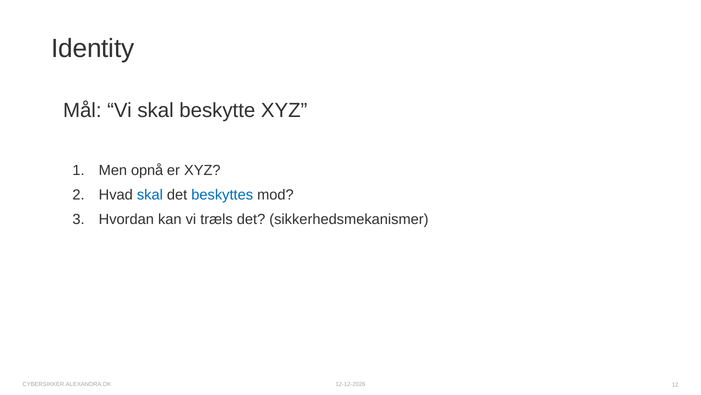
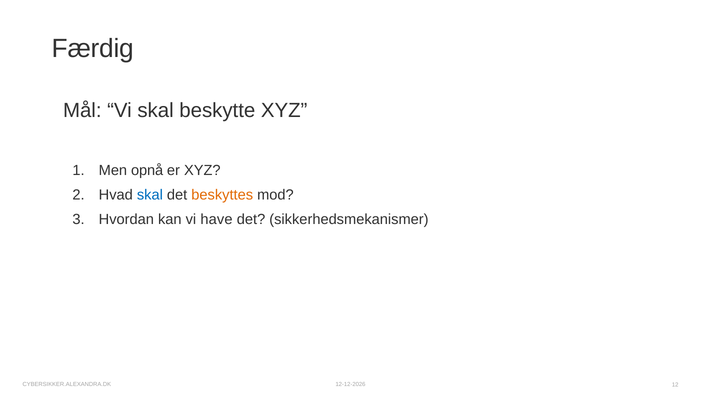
Identity: Identity -> Færdig
beskyttes colour: blue -> orange
træls: træls -> have
